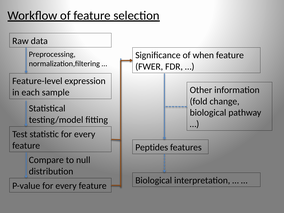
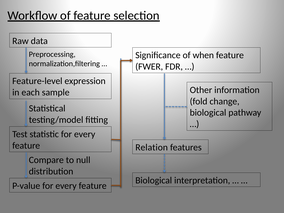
Peptides: Peptides -> Relation
